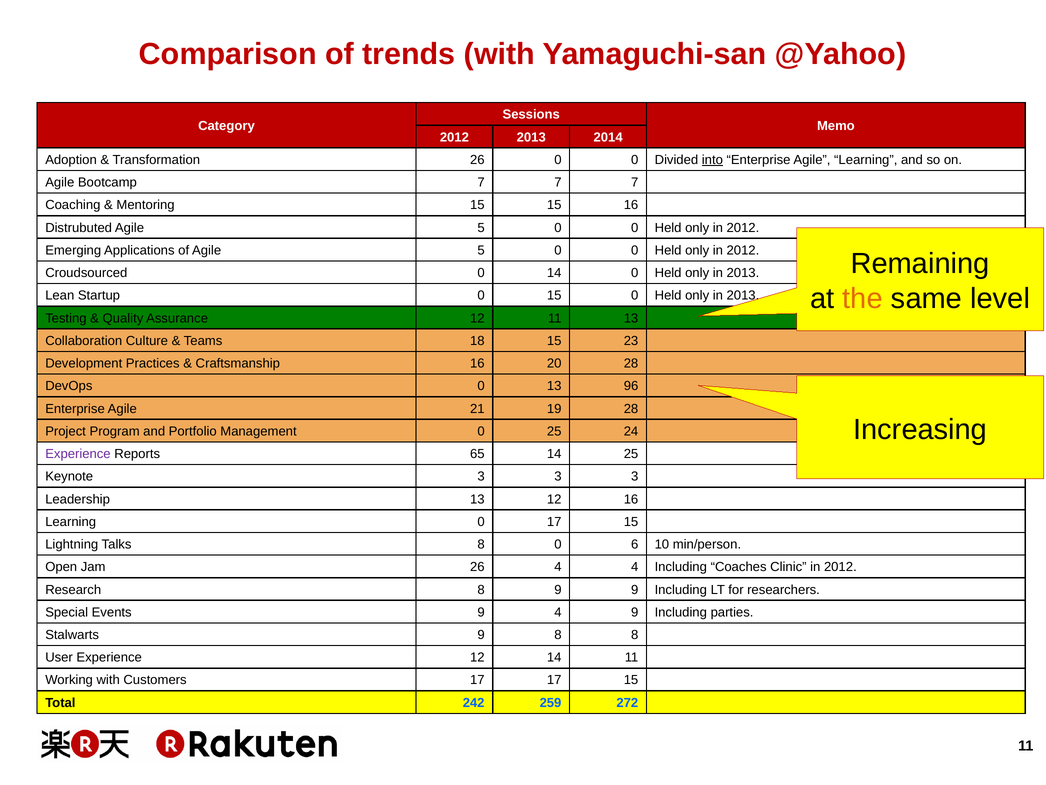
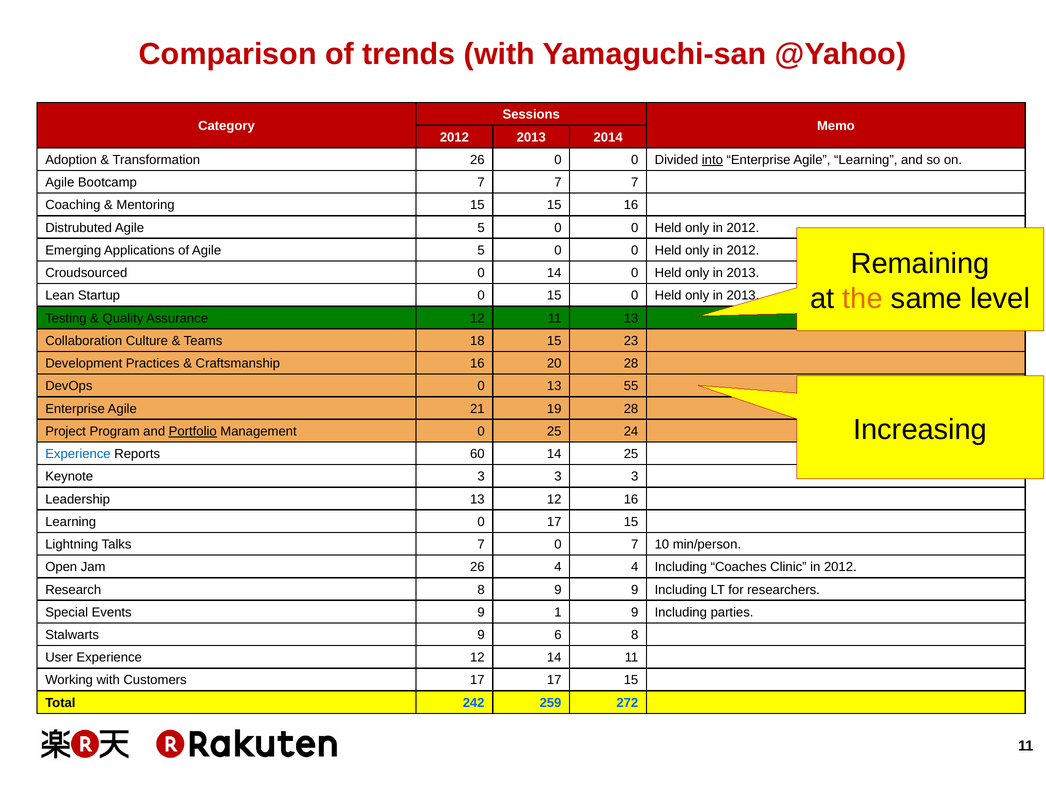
96: 96 -> 55
Portfolio underline: none -> present
Experience at (78, 454) colour: purple -> blue
65: 65 -> 60
Talks 8: 8 -> 7
0 6: 6 -> 7
9 4: 4 -> 1
9 8: 8 -> 6
